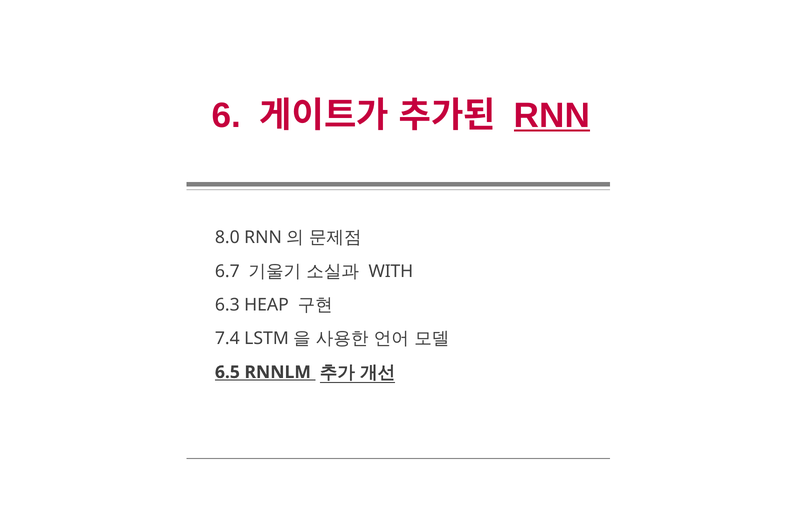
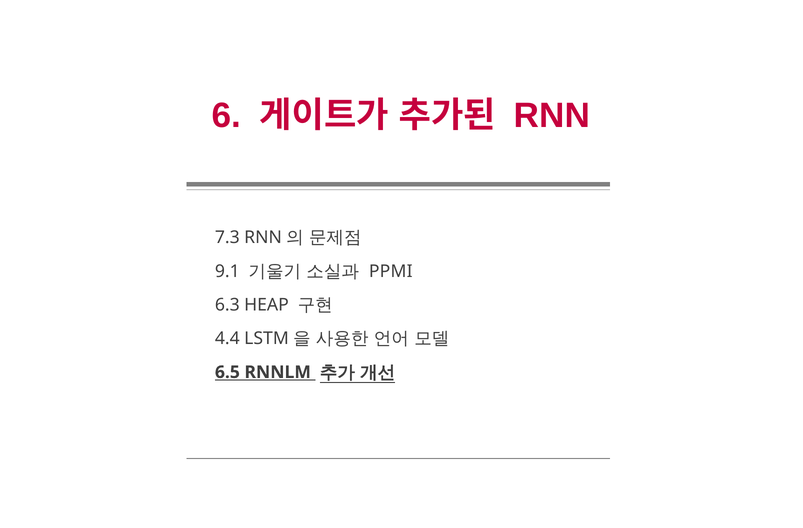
RNN underline: present -> none
8.0: 8.0 -> 7.3
6.7: 6.7 -> 9.1
WITH: WITH -> PPMI
7.4: 7.4 -> 4.4
